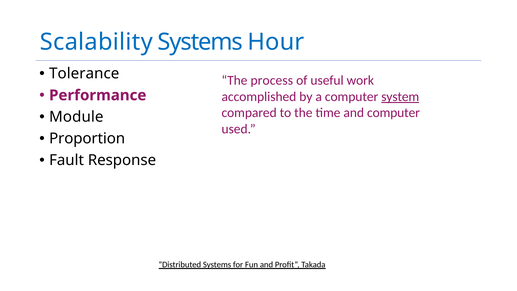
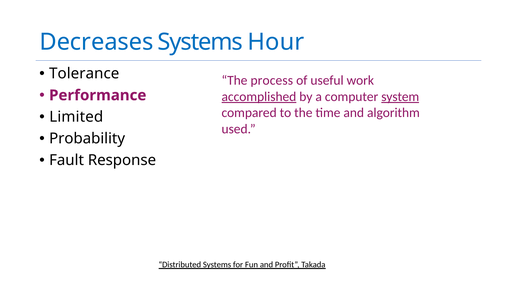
Scalability: Scalability -> Decreases
accomplished underline: none -> present
and computer: computer -> algorithm
Module: Module -> Limited
Proportion: Proportion -> Probability
